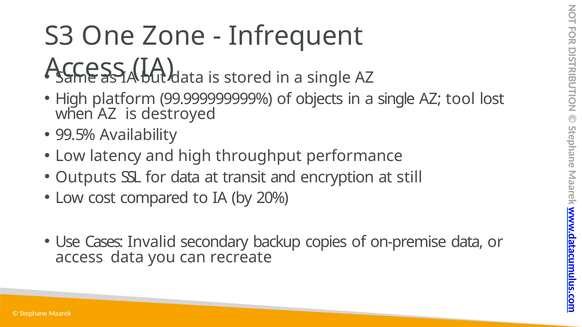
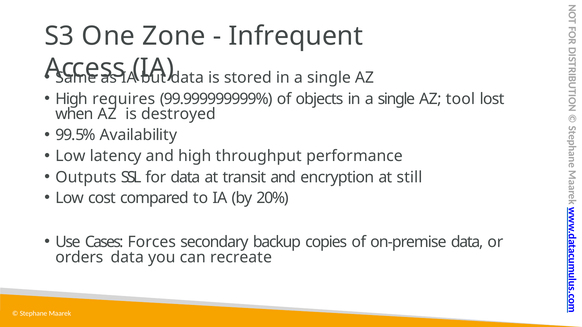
platform: platform -> requires
Invalid: Invalid -> Forces
access at (79, 258): access -> orders
